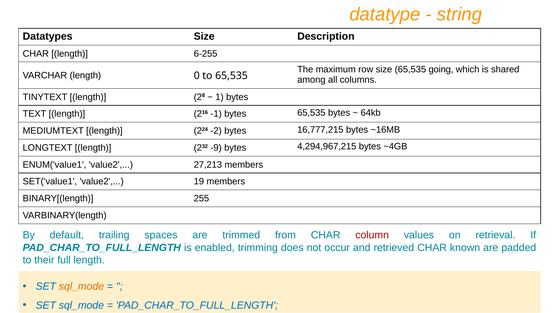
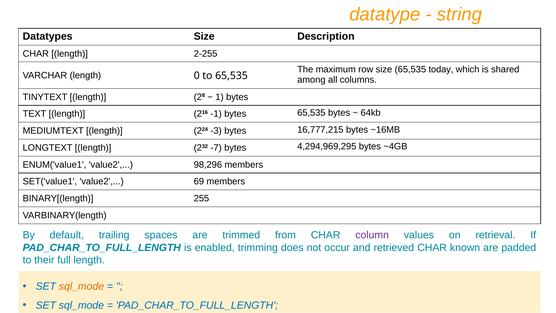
6-255: 6-255 -> 2-255
going: going -> today
-2: -2 -> -3
-9: -9 -> -7
4,294,967,215: 4,294,967,215 -> 4,294,969,295
27,213: 27,213 -> 98,296
19: 19 -> 69
column colour: red -> purple
